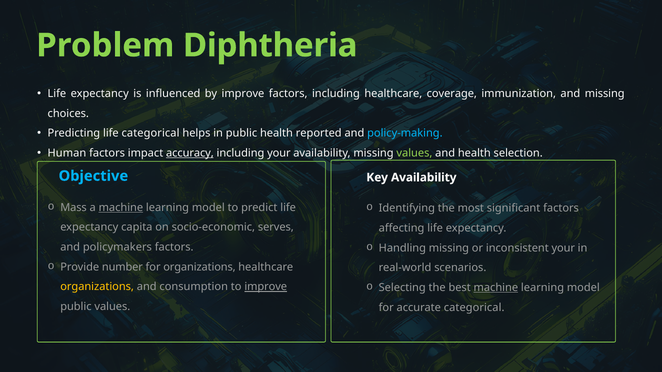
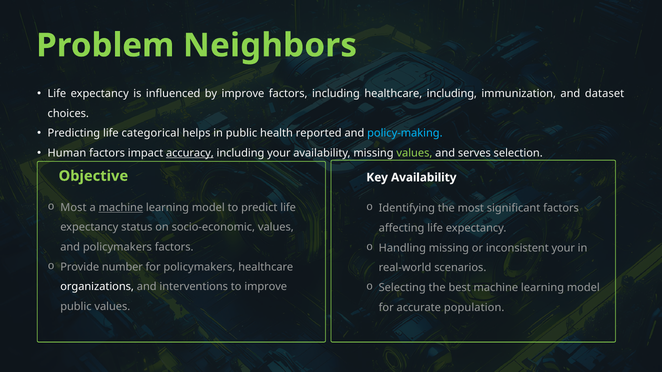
Diphtheria: Diphtheria -> Neighbors
healthcare coverage: coverage -> including
and missing: missing -> dataset
and health: health -> serves
Objective colour: light blue -> light green
Mass at (74, 208): Mass -> Most
capita: capita -> status
socio-economic serves: serves -> values
for organizations: organizations -> policymakers
machine at (496, 288) underline: present -> none
organizations at (97, 287) colour: yellow -> white
consumption: consumption -> interventions
improve at (266, 287) underline: present -> none
accurate categorical: categorical -> population
